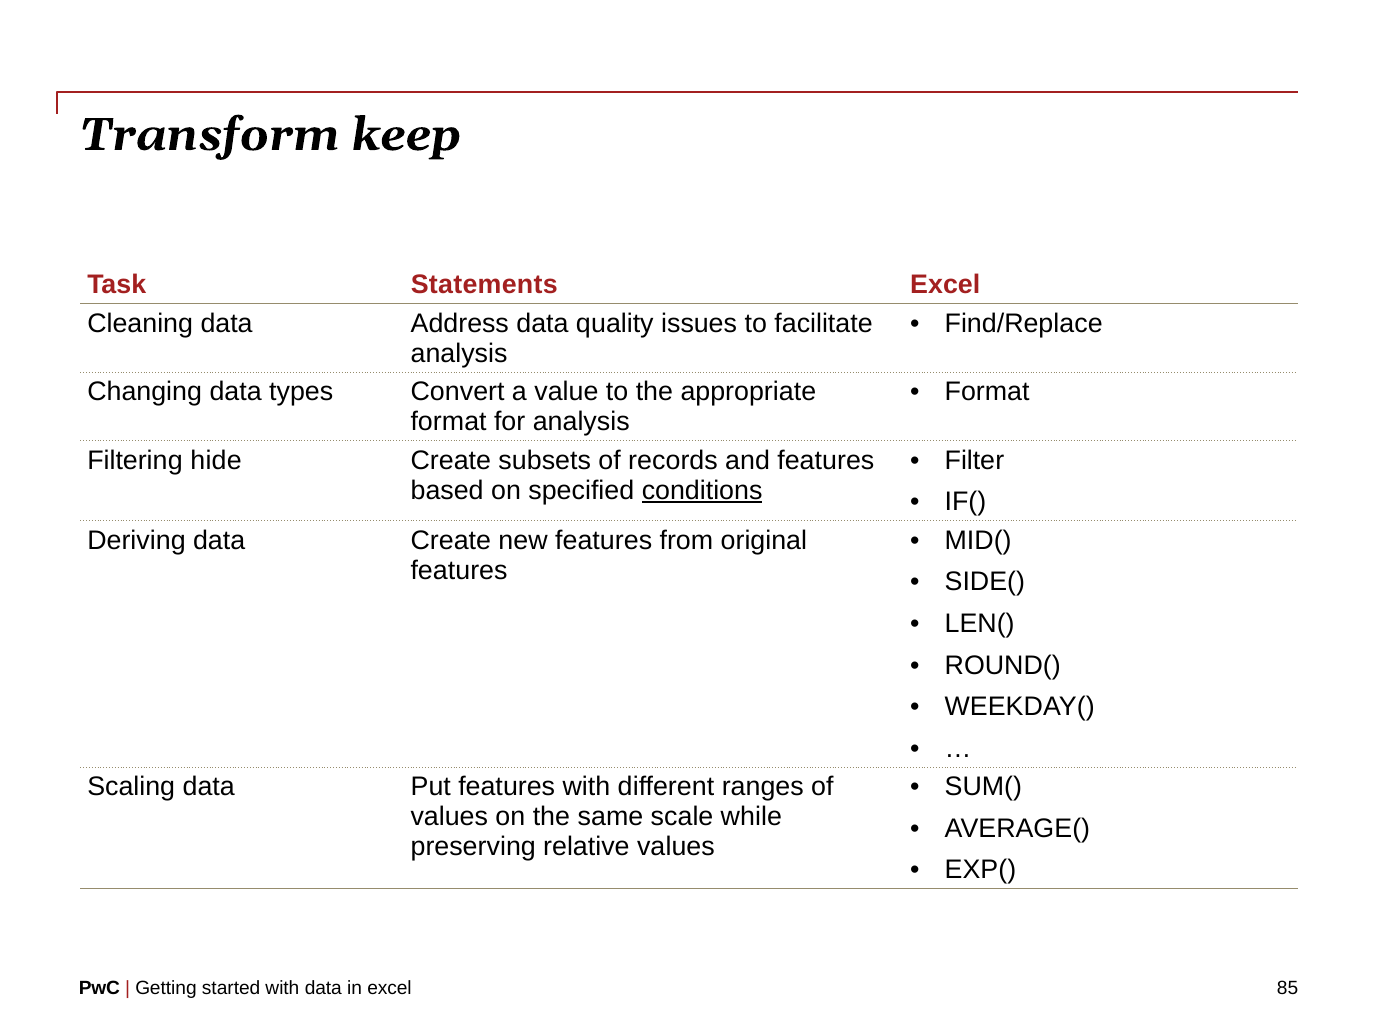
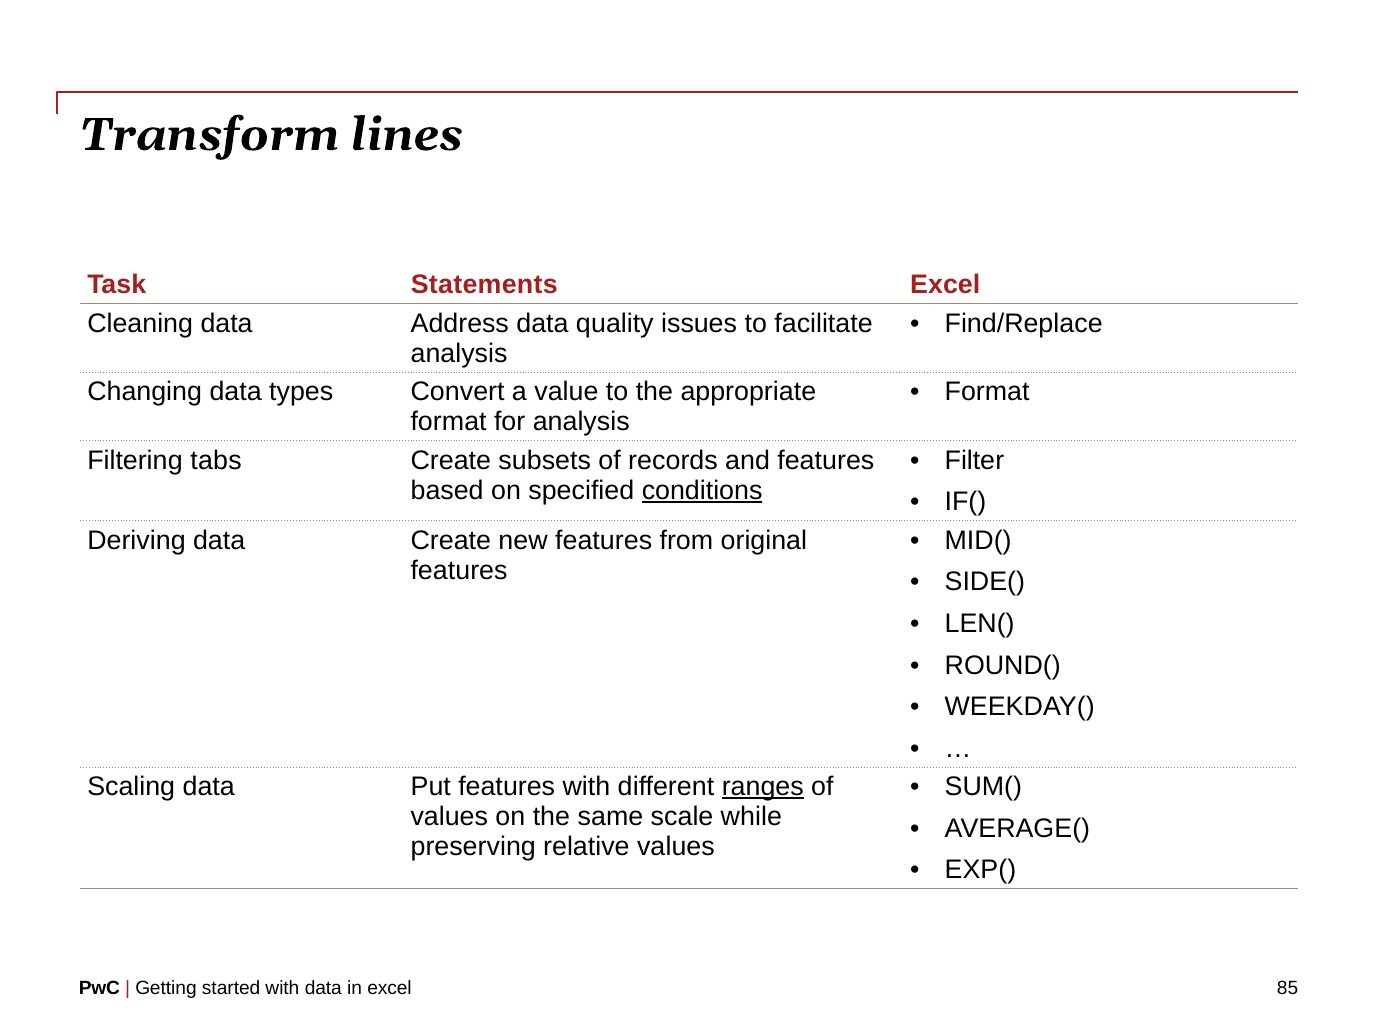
keep: keep -> lines
hide: hide -> tabs
ranges underline: none -> present
